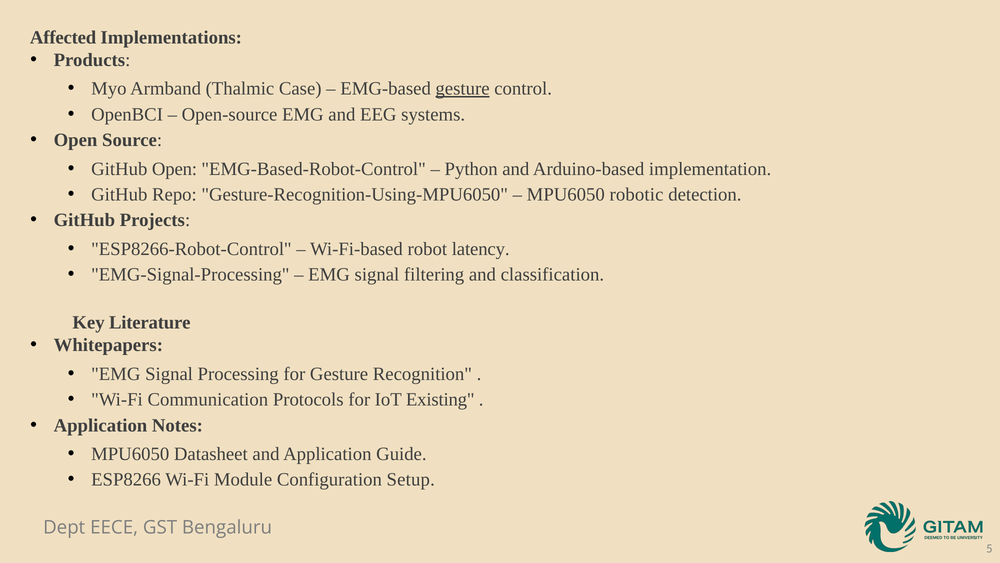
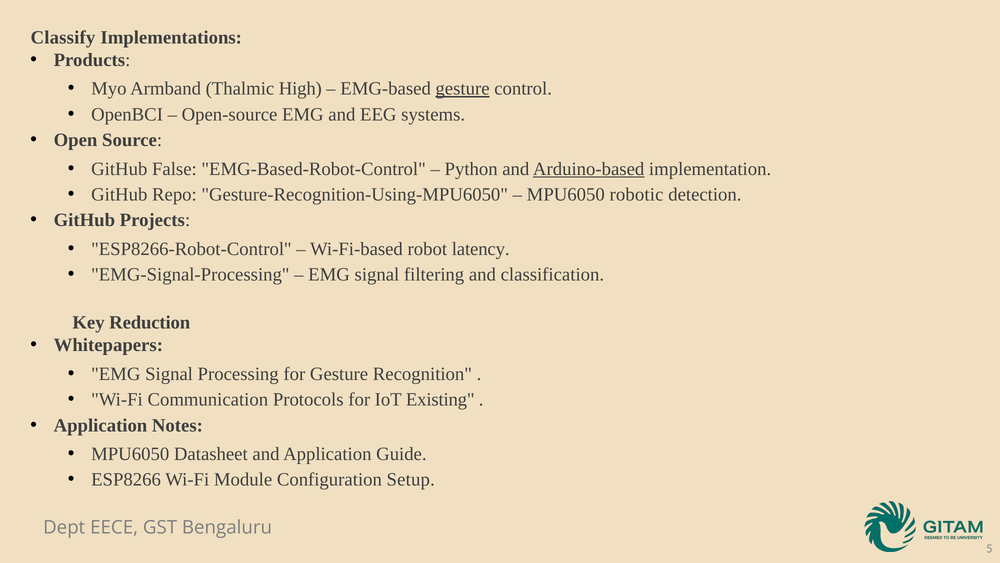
Affected: Affected -> Classify
Case: Case -> High
GitHub Open: Open -> False
Arduino-based underline: none -> present
Literature: Literature -> Reduction
